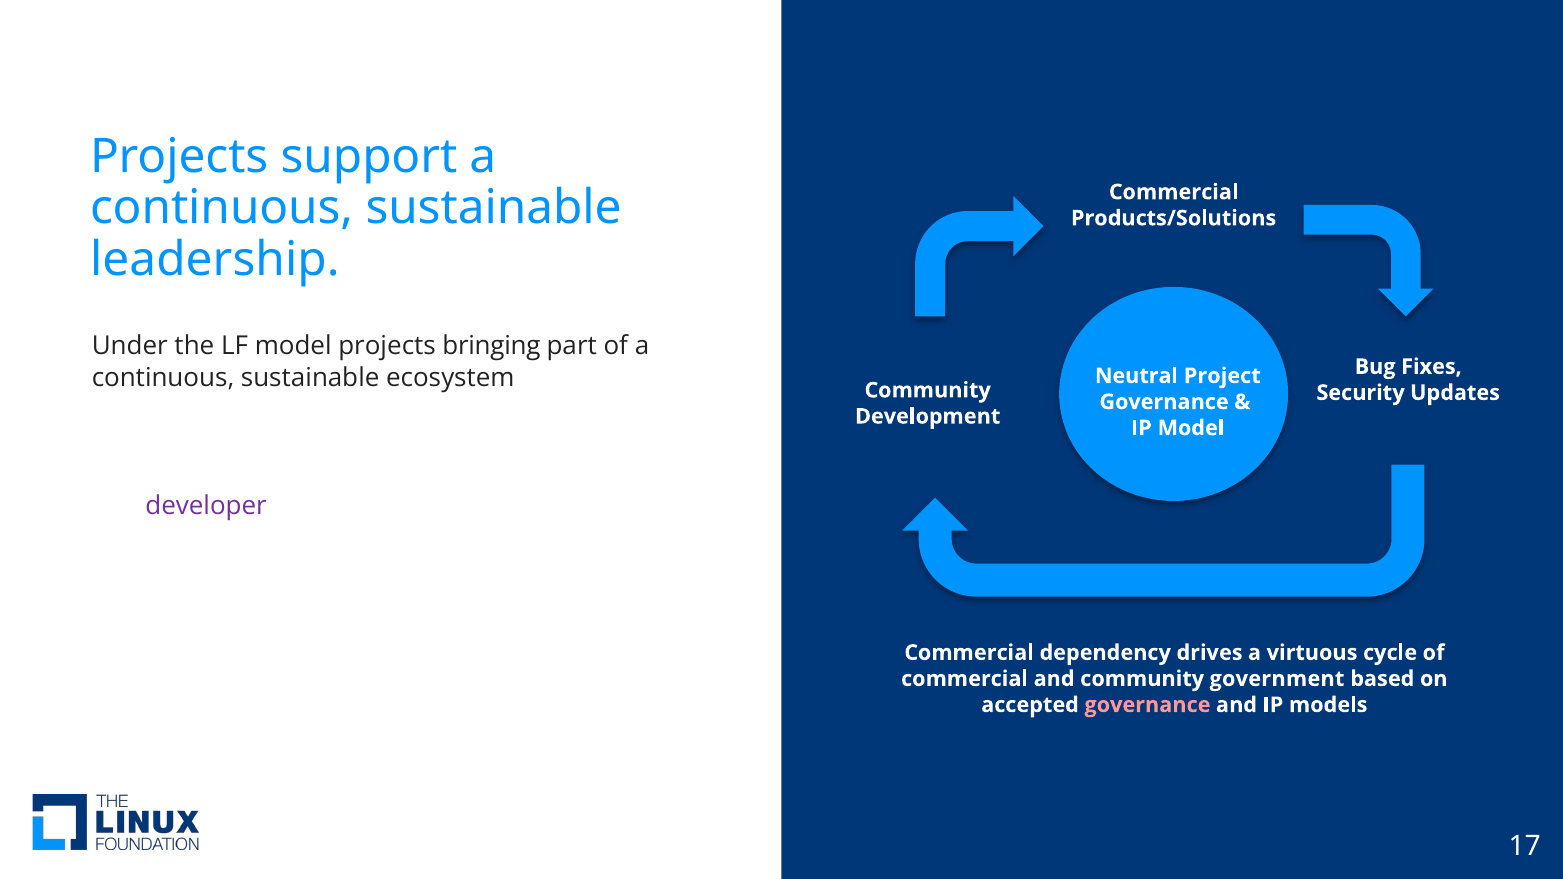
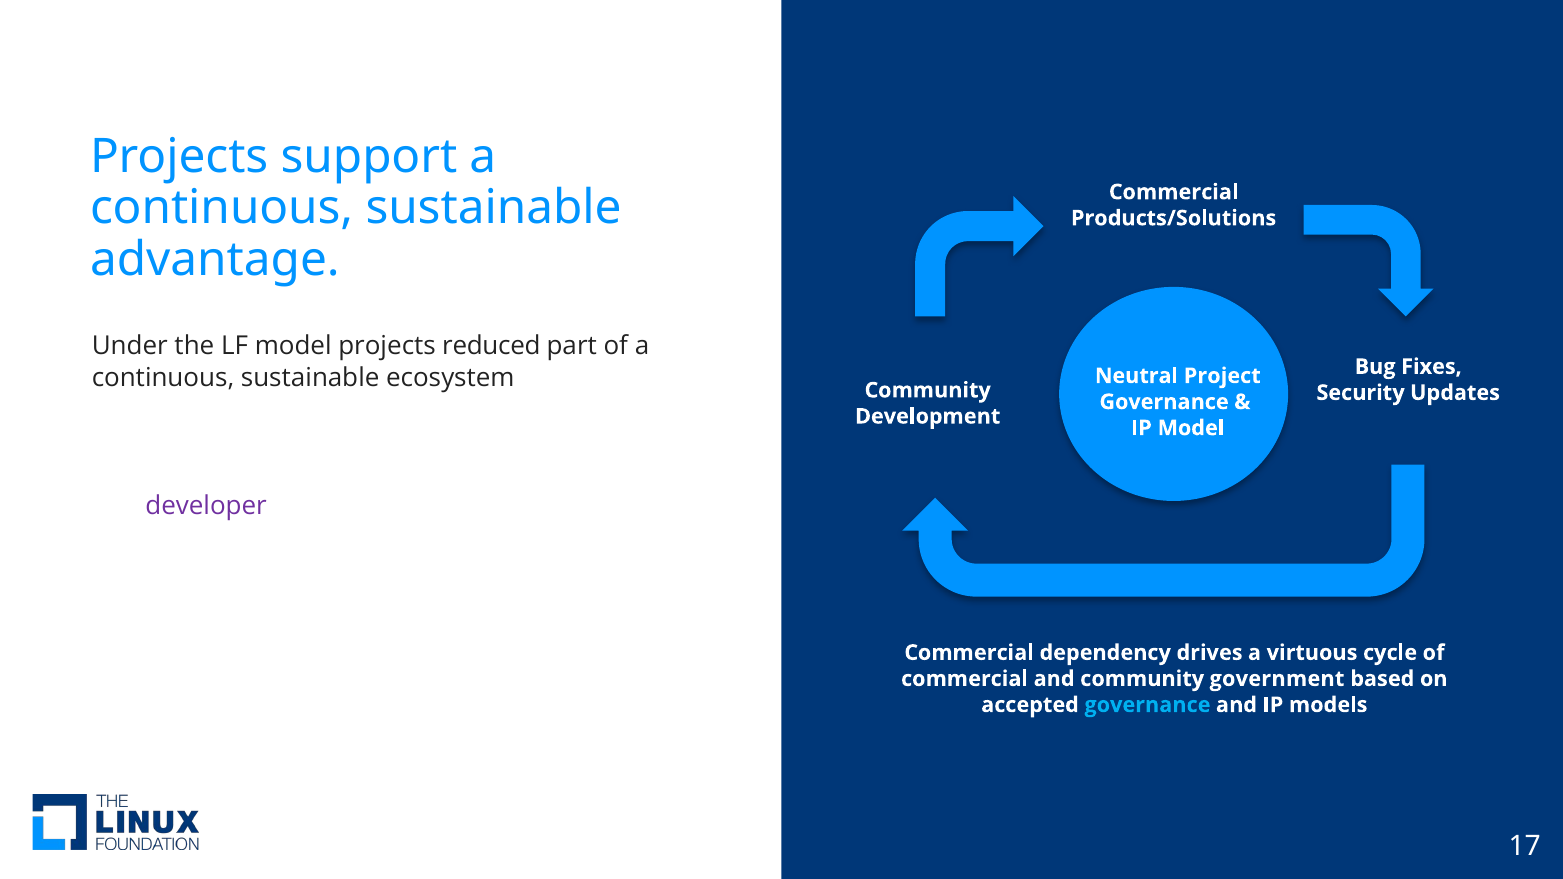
leadership: leadership -> advantage
bringing: bringing -> reduced
governance at (1147, 705) colour: pink -> light blue
